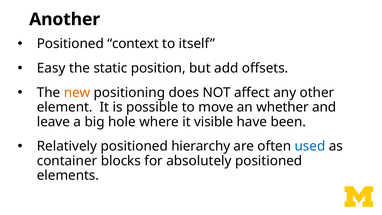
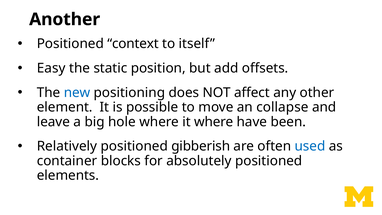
new colour: orange -> blue
whether: whether -> collapse
it visible: visible -> where
hierarchy: hierarchy -> gibberish
